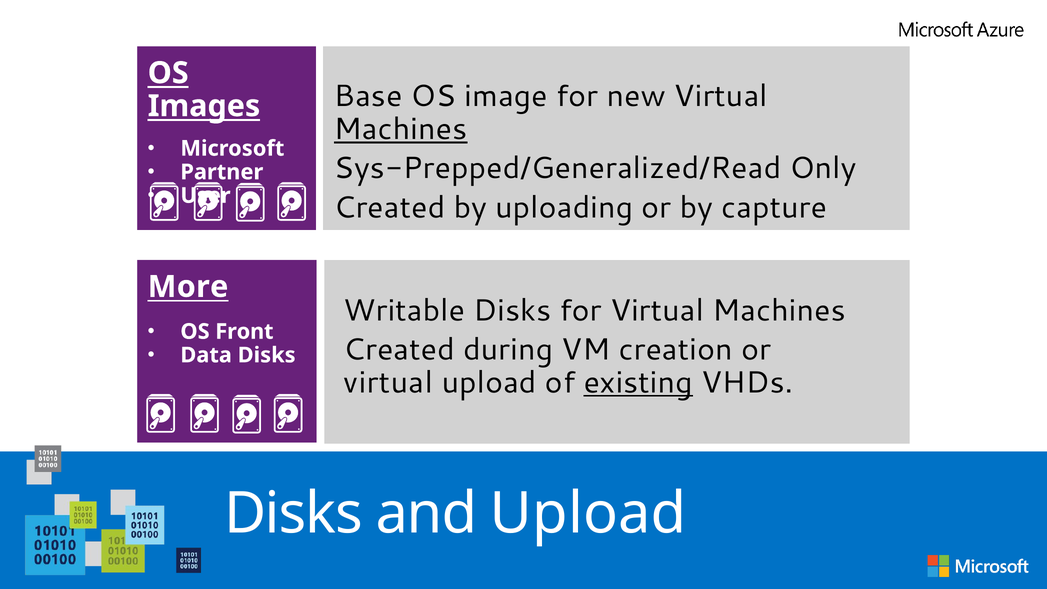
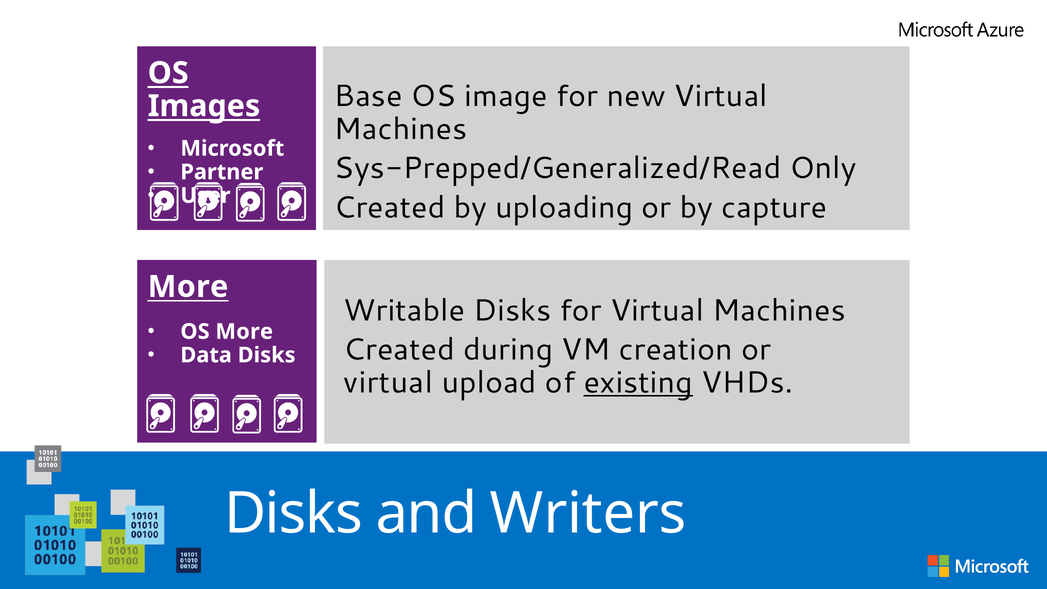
Machines at (401, 129) underline: present -> none
OS Front: Front -> More
and Upload: Upload -> Writers
